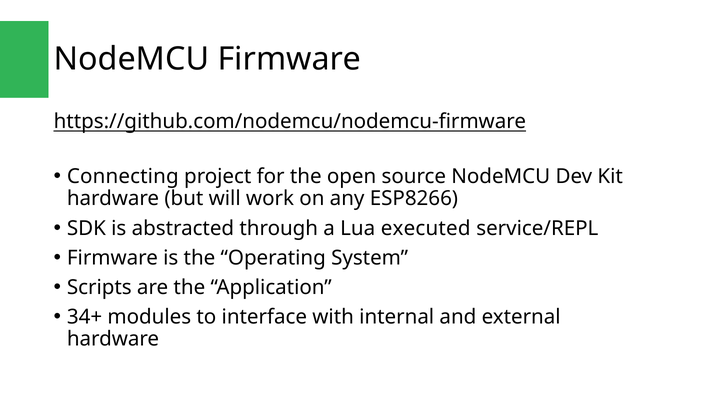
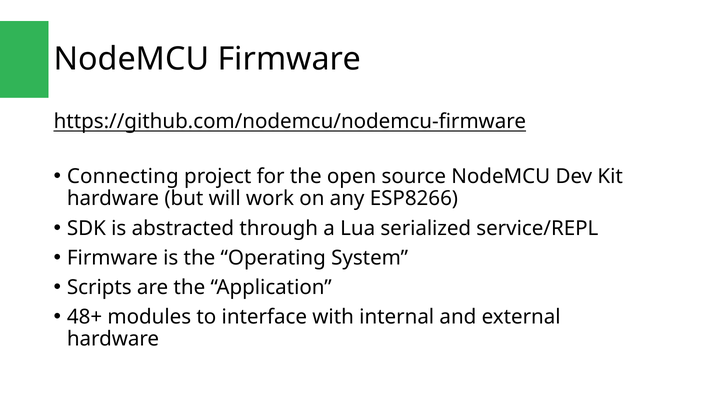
executed: executed -> serialized
34+: 34+ -> 48+
